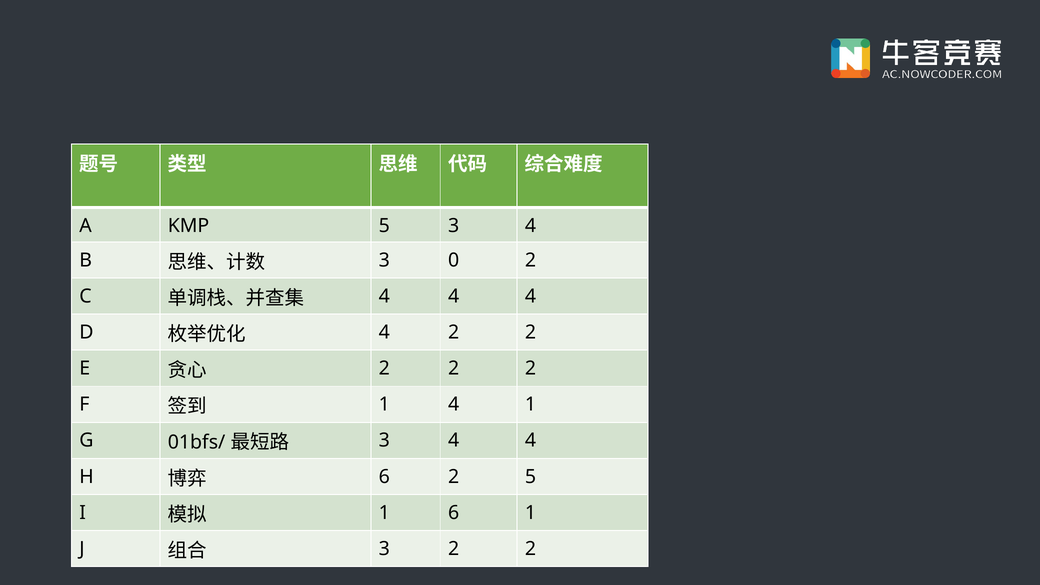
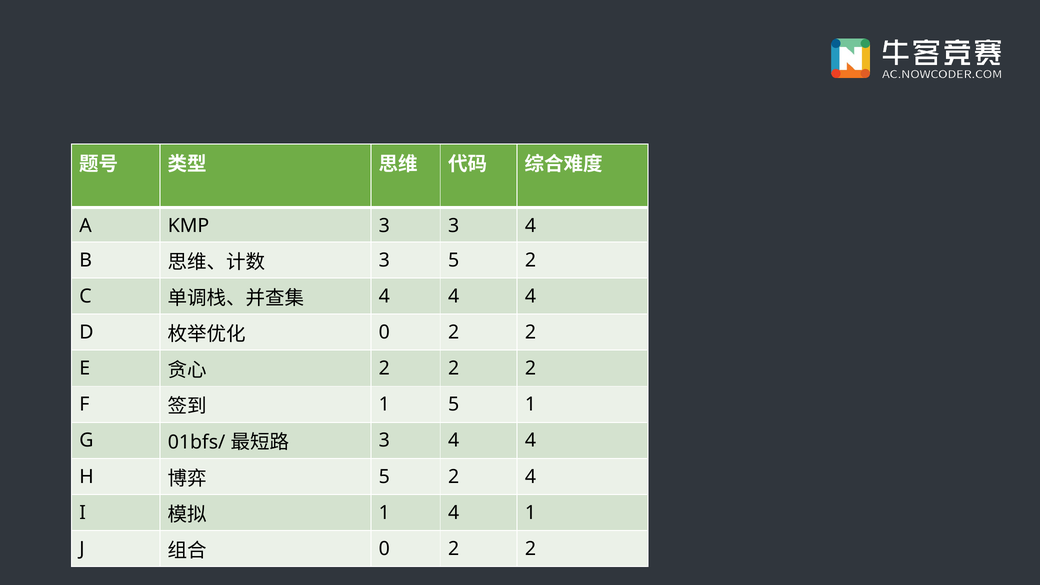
KMP 5: 5 -> 3
3 0: 0 -> 5
4 at (384, 332): 4 -> 0
1 4: 4 -> 5
6 at (384, 477): 6 -> 5
2 5: 5 -> 4
1 6: 6 -> 4
3 at (384, 549): 3 -> 0
